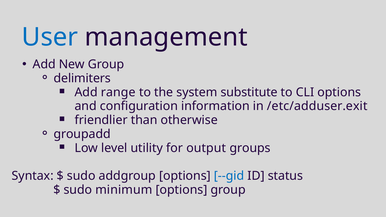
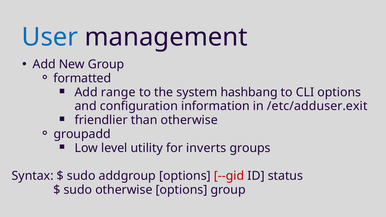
delimiters: delimiters -> formatted
substitute: substitute -> hashbang
output: output -> inverts
--gid colour: blue -> red
sudo minimum: minimum -> otherwise
